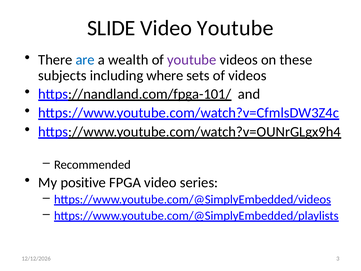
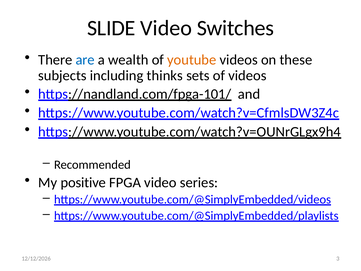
Video Youtube: Youtube -> Switches
youtube at (192, 60) colour: purple -> orange
where: where -> thinks
